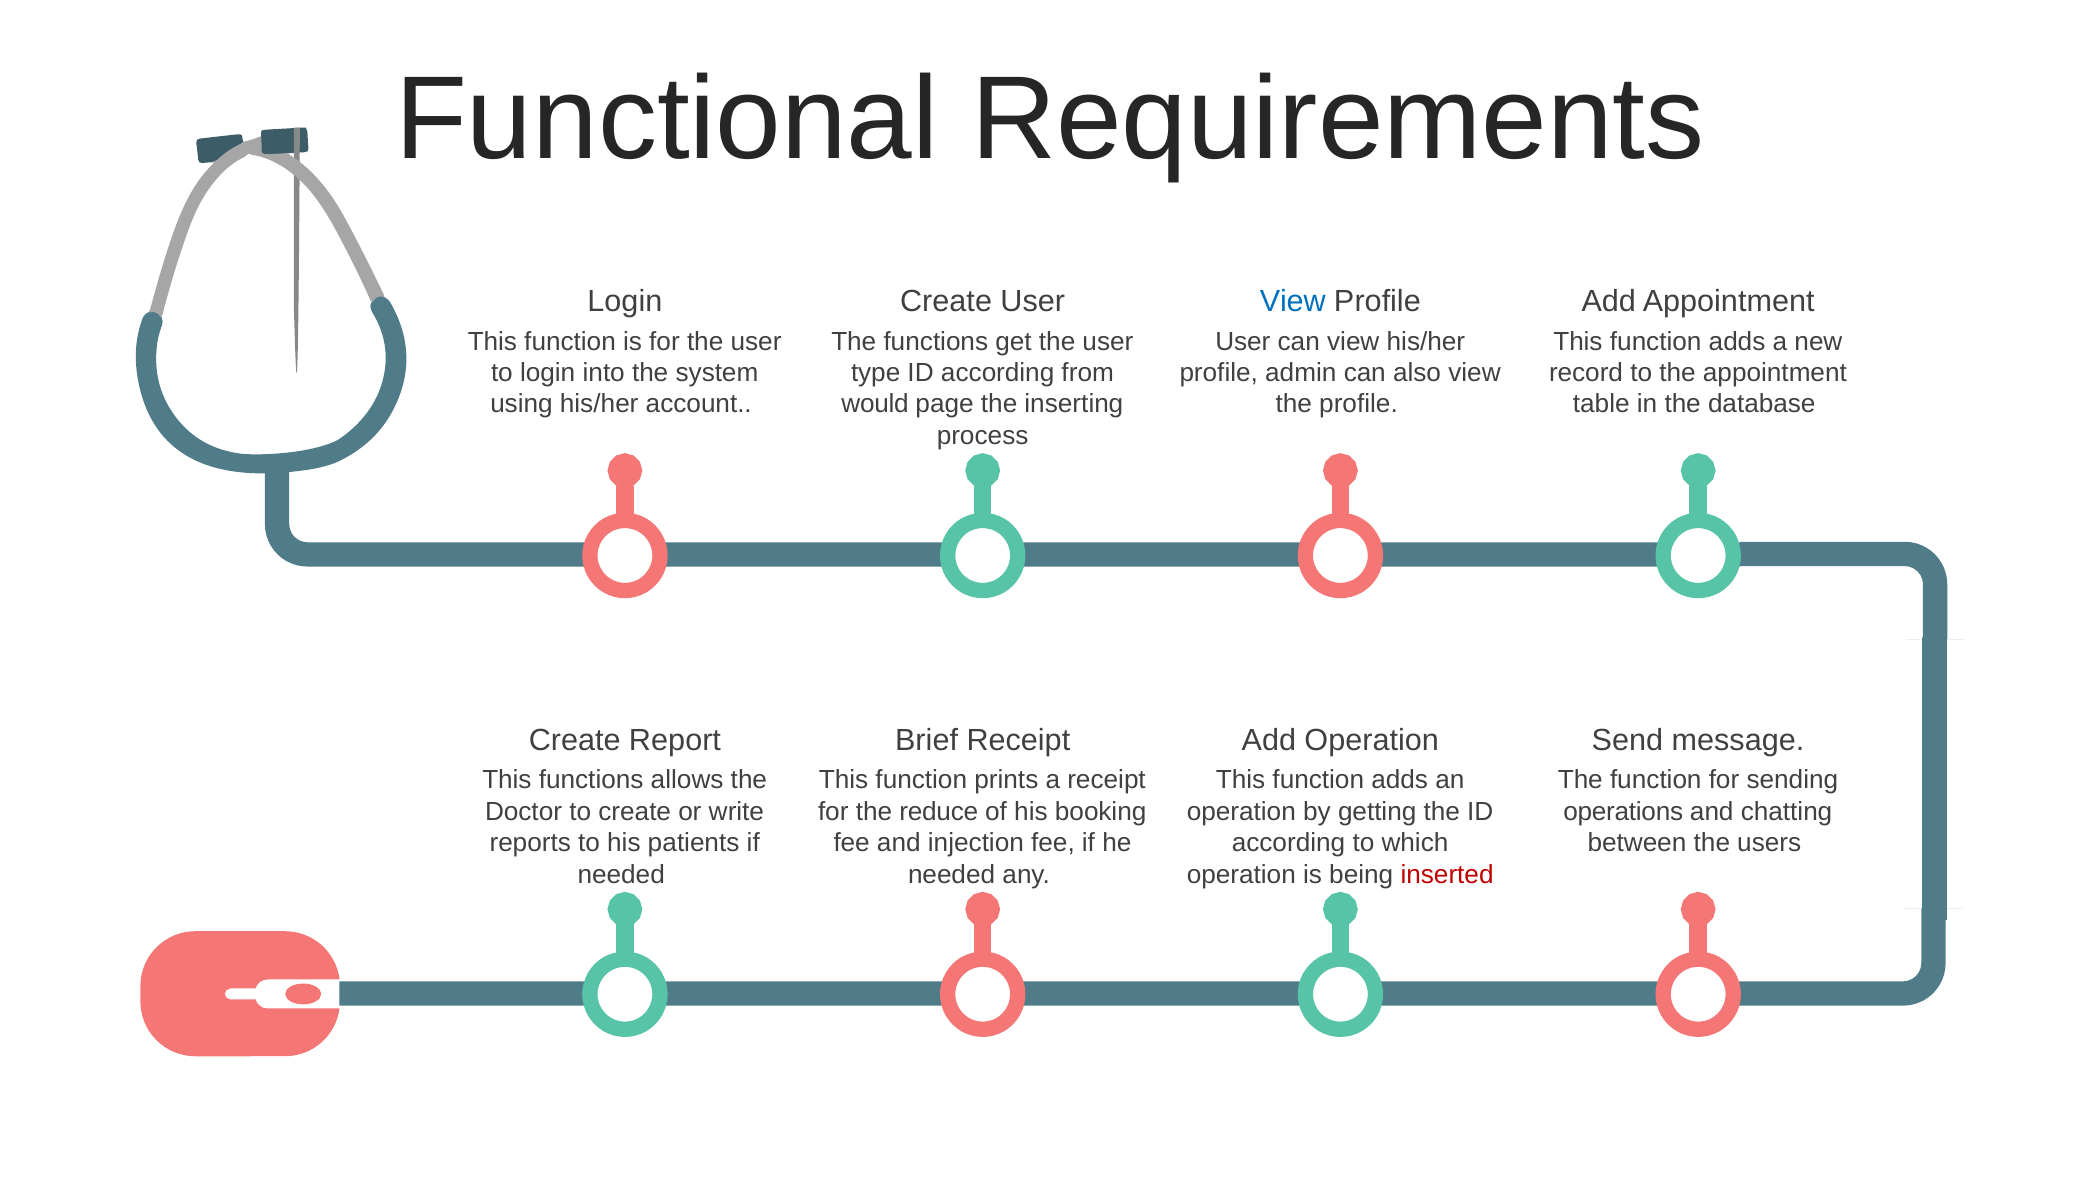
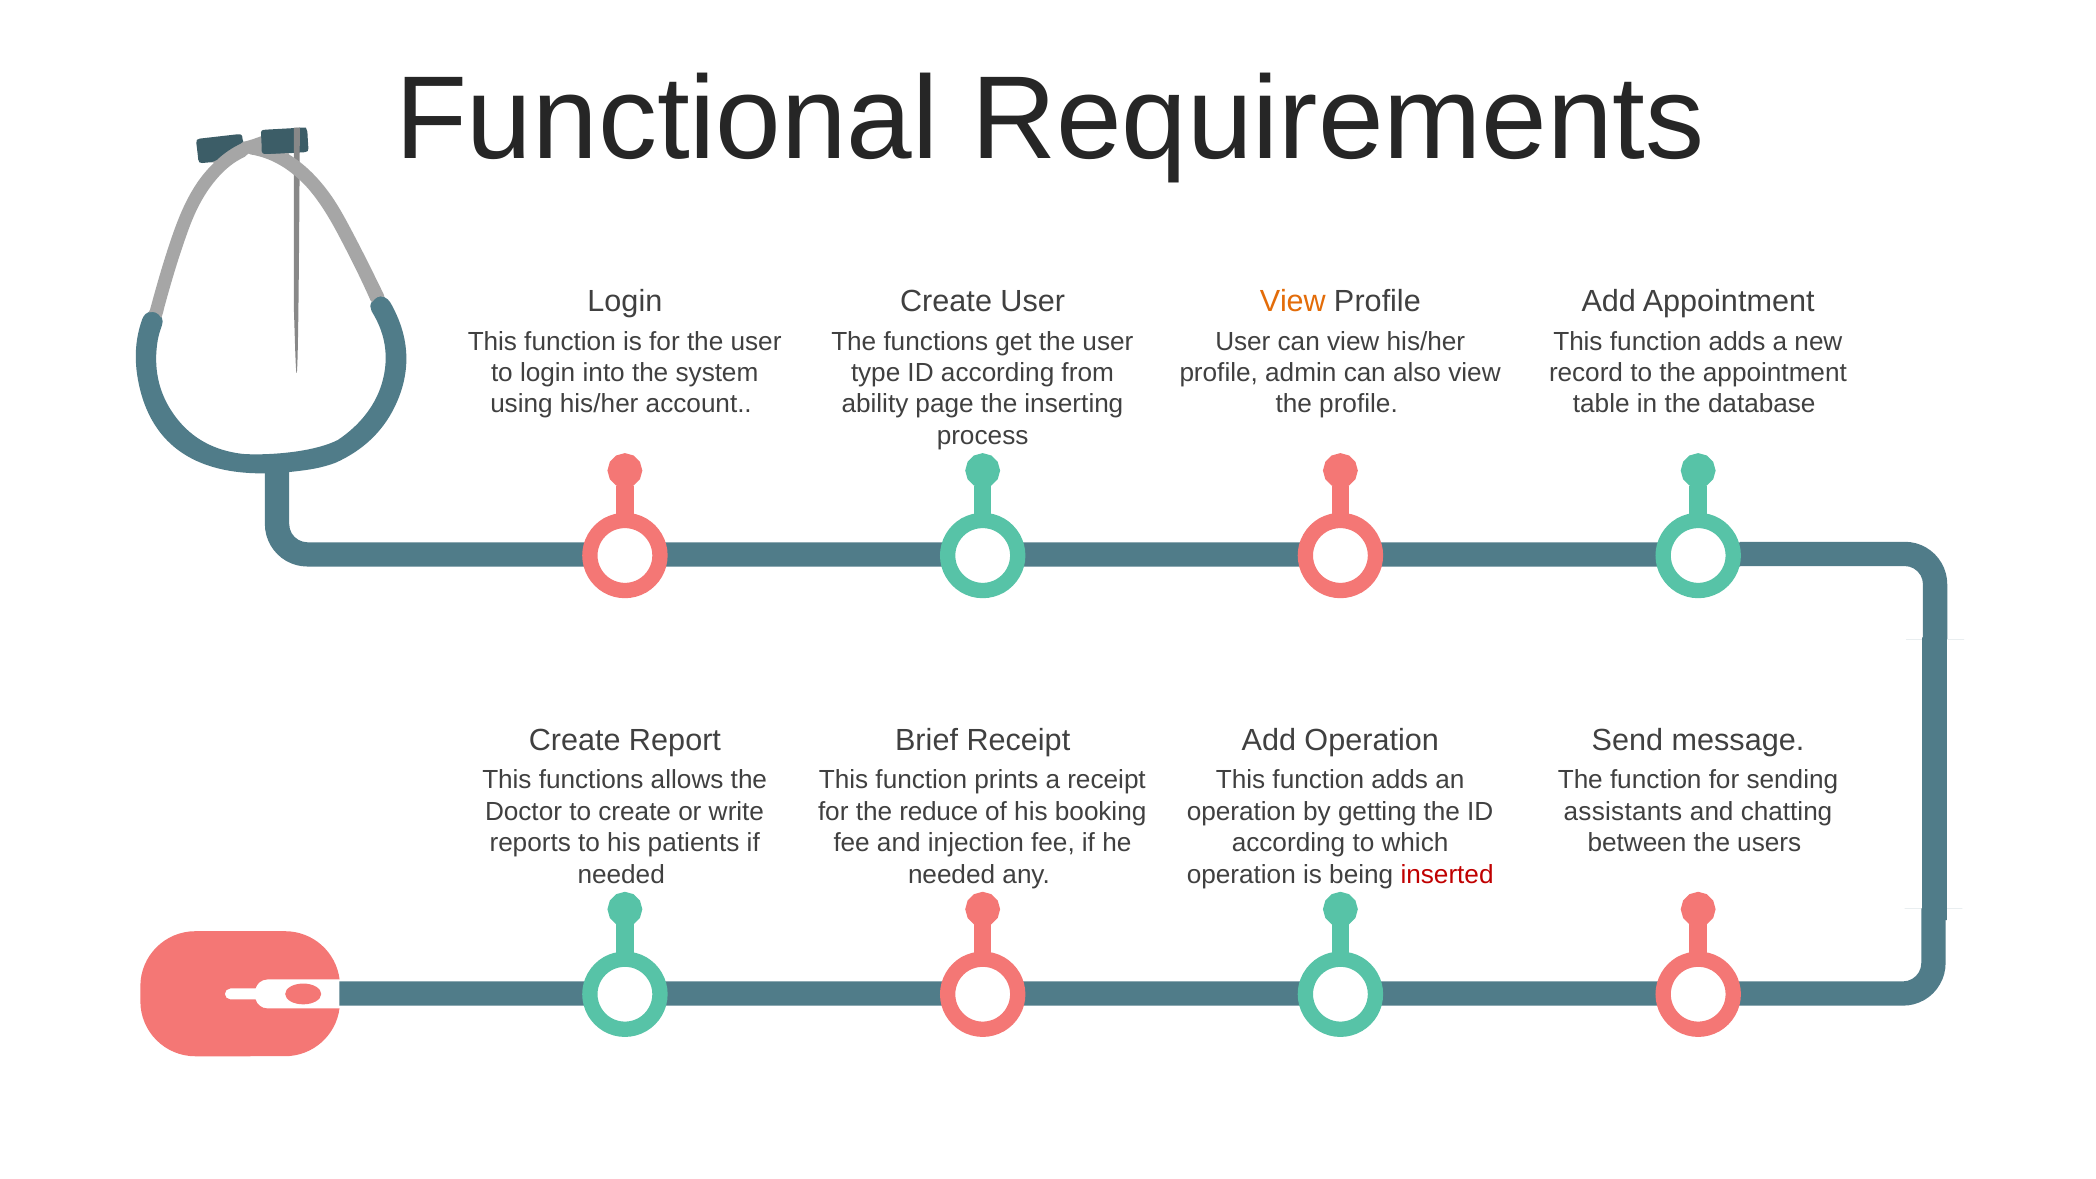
View at (1293, 302) colour: blue -> orange
would: would -> ability
operations: operations -> assistants
